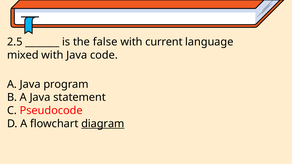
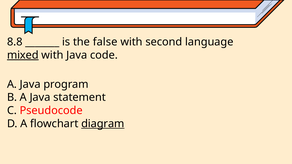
2.5: 2.5 -> 8.8
current: current -> second
mixed underline: none -> present
